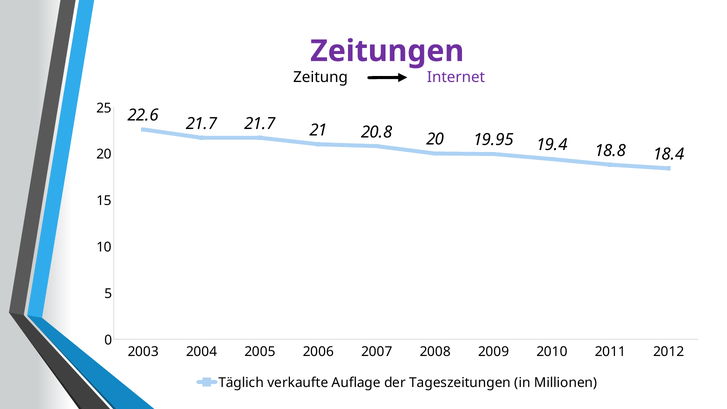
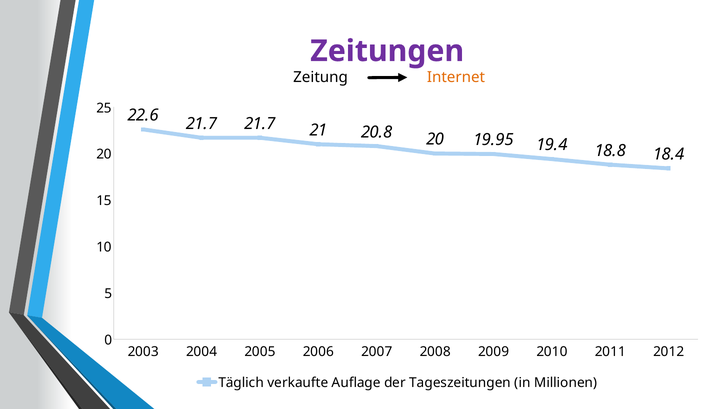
Internet colour: purple -> orange
